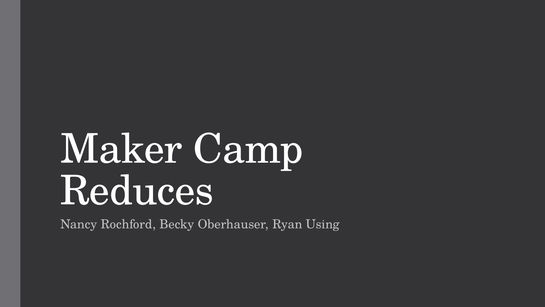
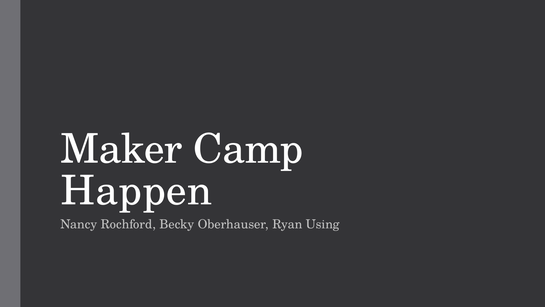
Reduces: Reduces -> Happen
